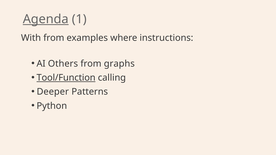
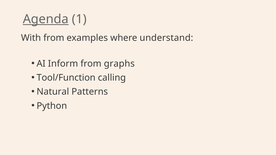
instructions: instructions -> understand
Others: Others -> Inform
Tool/Function underline: present -> none
Deeper: Deeper -> Natural
